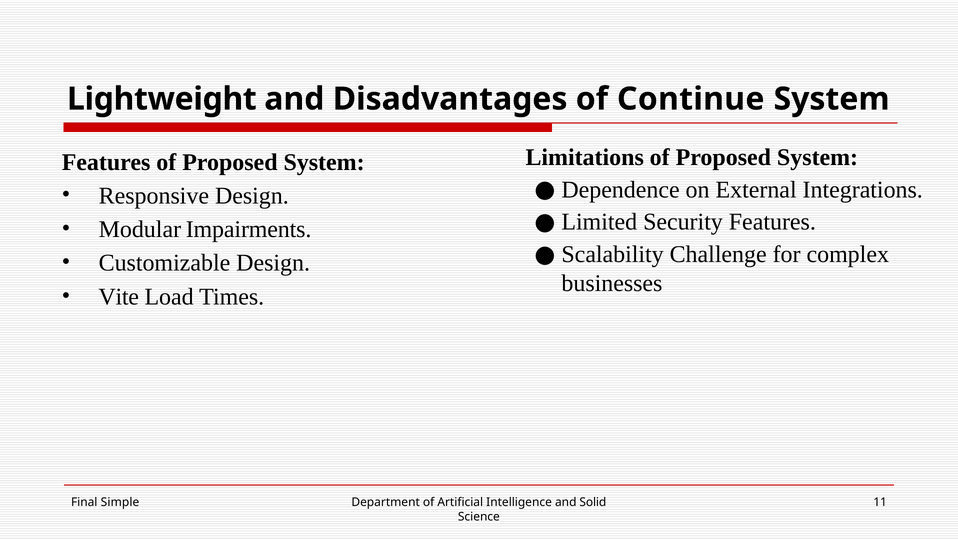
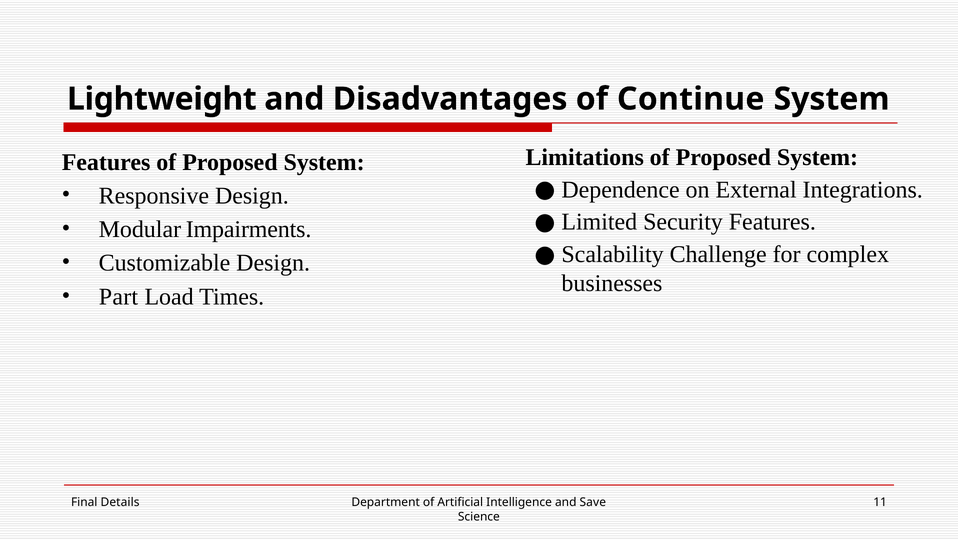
Vite: Vite -> Part
Simple: Simple -> Details
Solid: Solid -> Save
